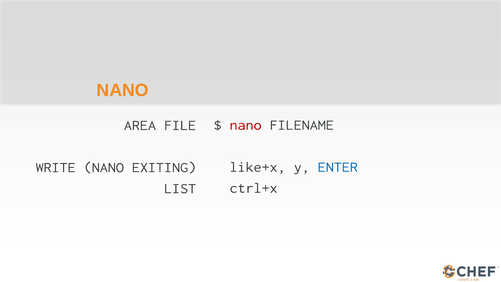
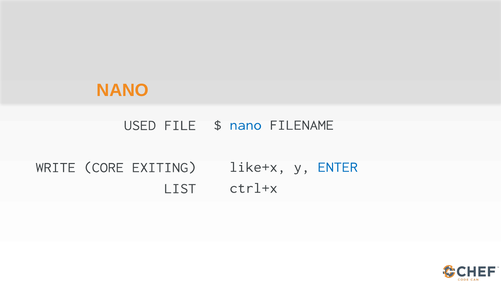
nano at (246, 125) colour: red -> blue
AREA: AREA -> USED
WRITE NANO: NANO -> CORE
